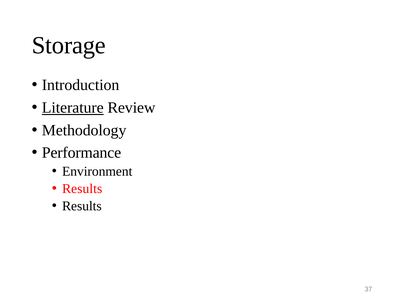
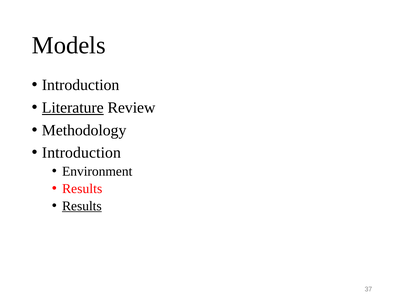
Storage: Storage -> Models
Performance at (82, 153): Performance -> Introduction
Results at (82, 206) underline: none -> present
